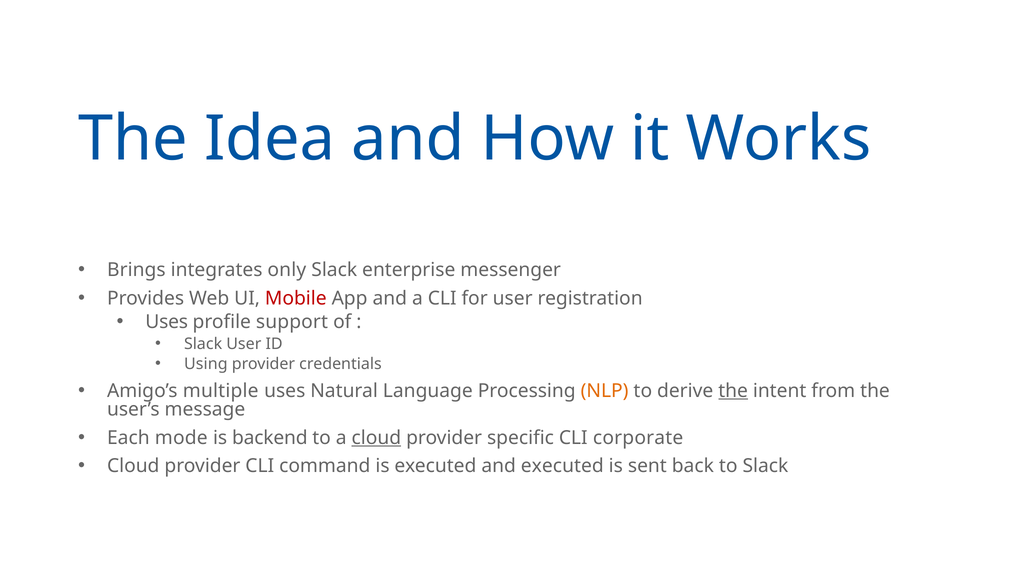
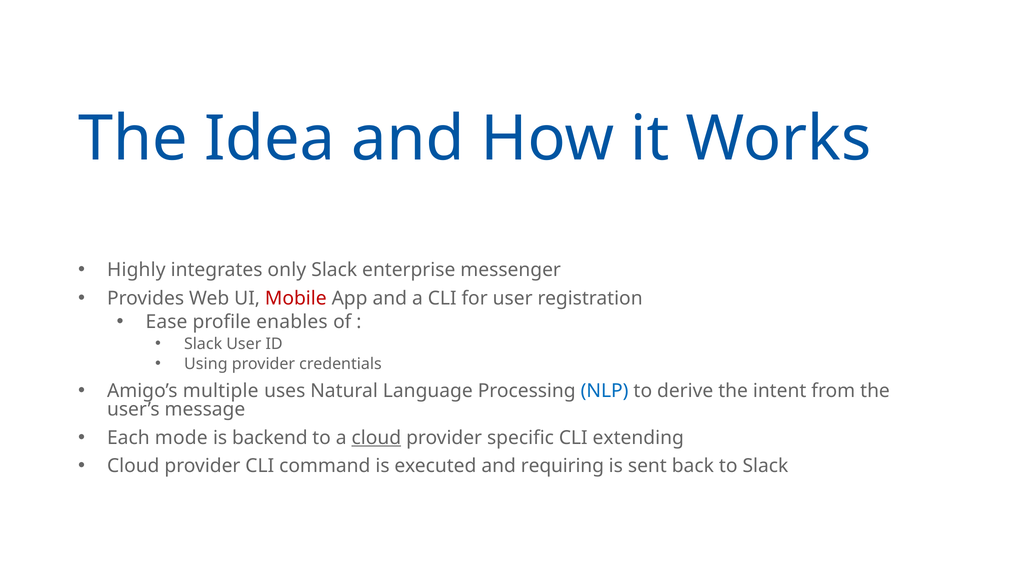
Brings: Brings -> Highly
Uses at (167, 322): Uses -> Ease
support: support -> enables
NLP colour: orange -> blue
the at (733, 391) underline: present -> none
corporate: corporate -> extending
and executed: executed -> requiring
